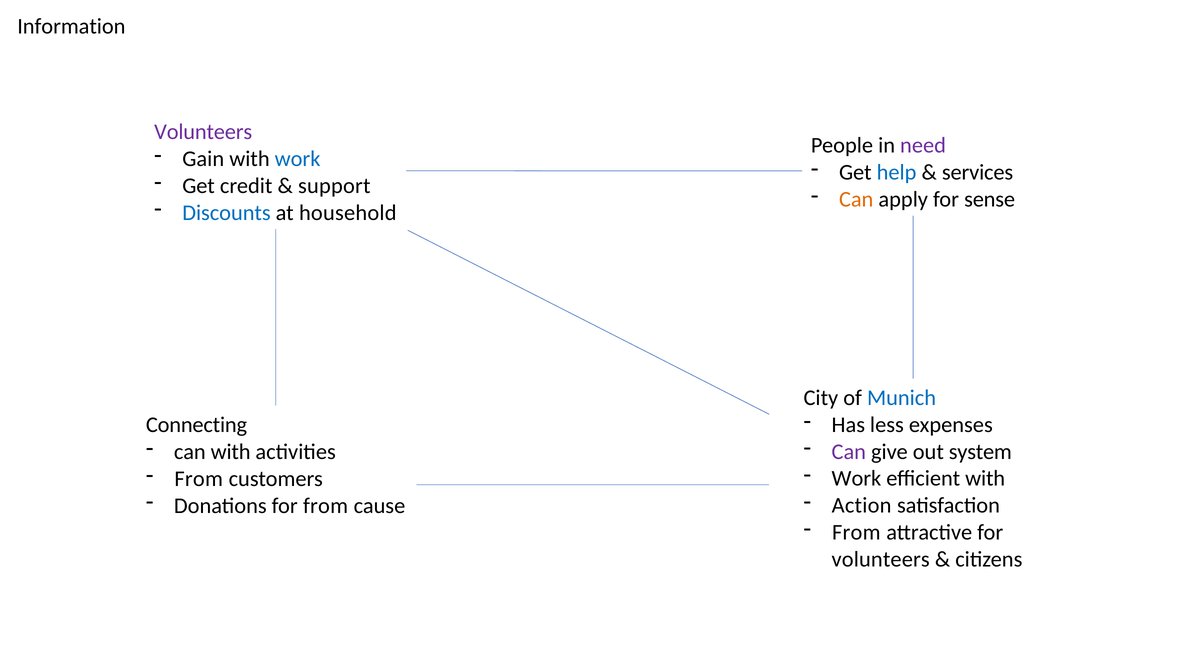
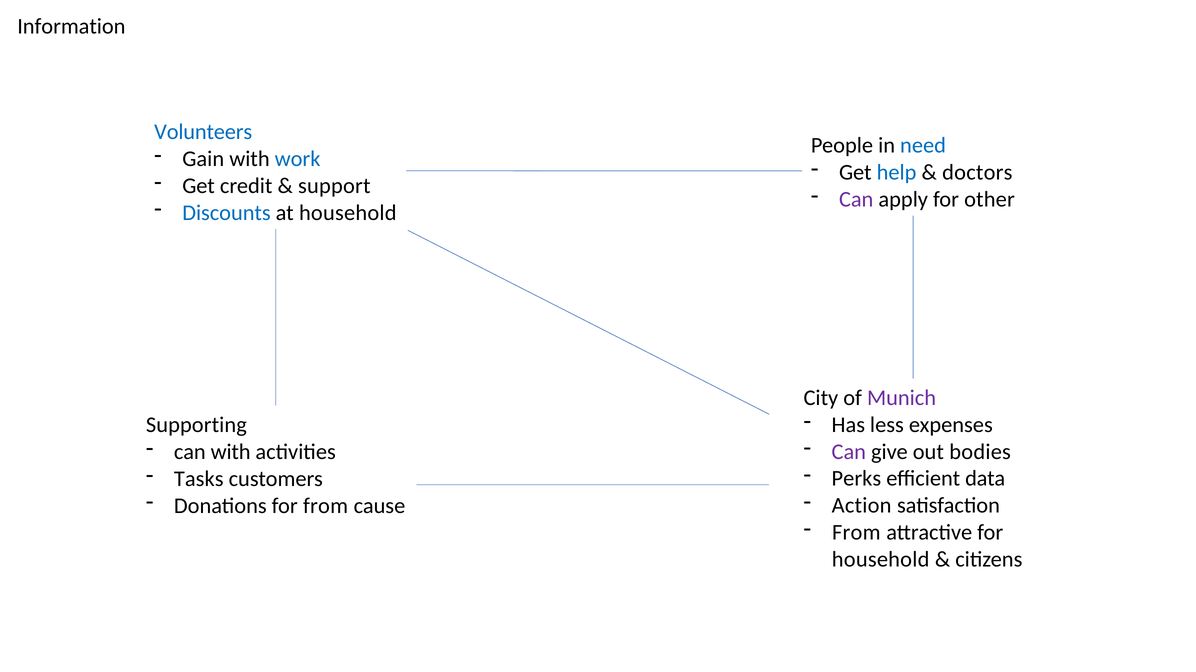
Volunteers at (203, 132) colour: purple -> blue
need colour: purple -> blue
services: services -> doctors
Can at (856, 200) colour: orange -> purple
sense: sense -> other
Munich colour: blue -> purple
Connecting: Connecting -> Supporting
system: system -> bodies
Work at (856, 479): Work -> Perks
efficient with: with -> data
From at (199, 479): From -> Tasks
volunteers at (881, 560): volunteers -> household
